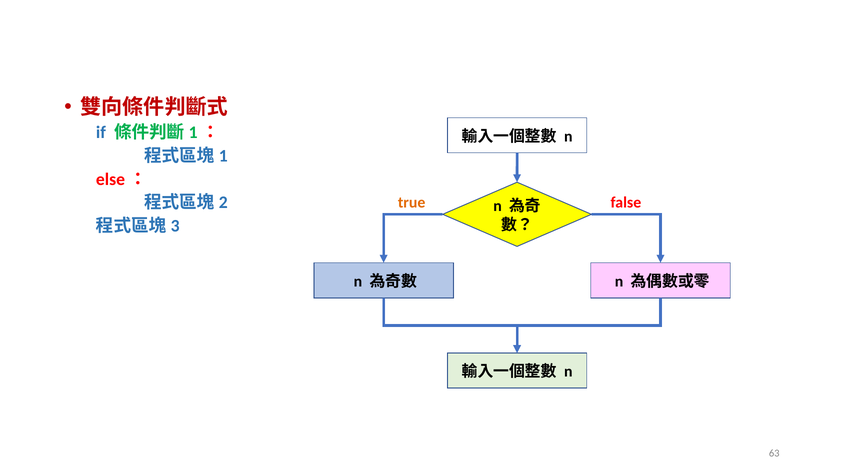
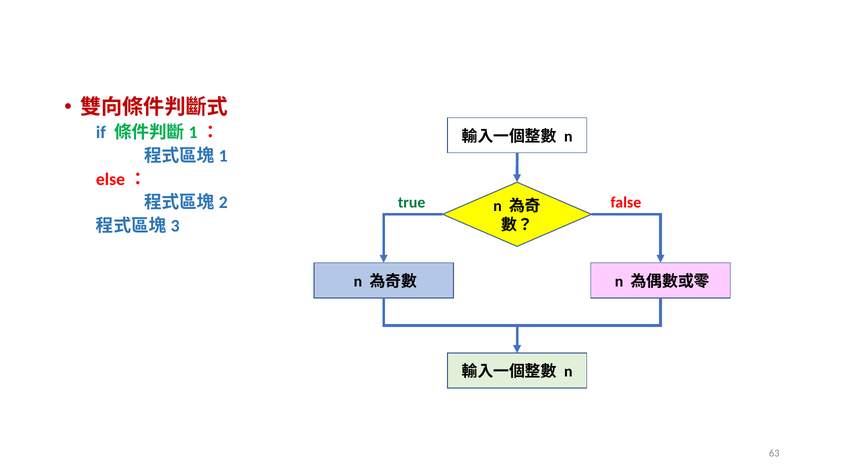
true colour: orange -> green
